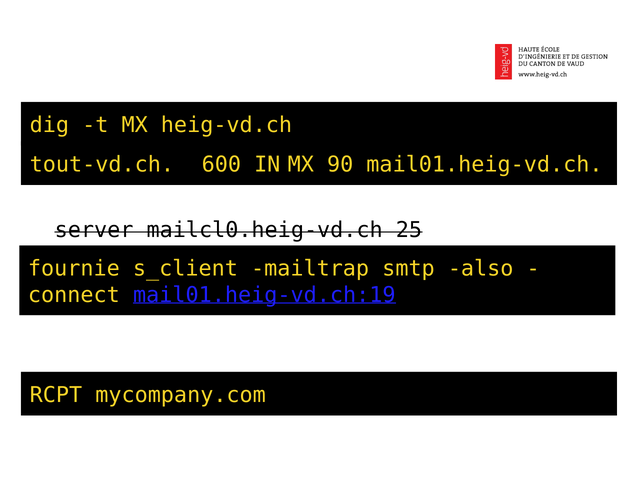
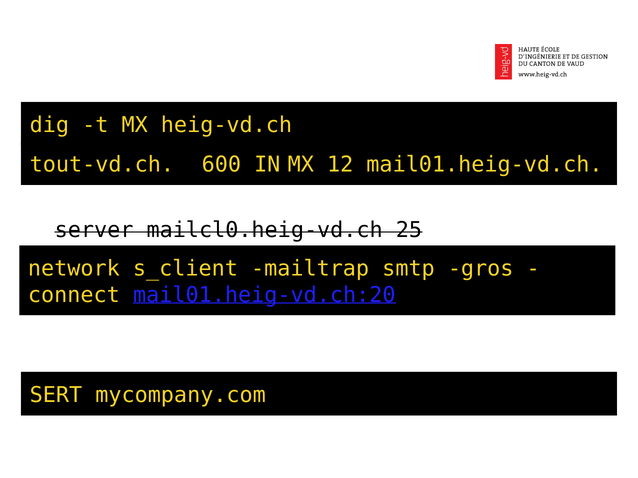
90: 90 -> 12
fournie: fournie -> network
also: also -> gros
mail01.heig-vd.ch:19: mail01.heig-vd.ch:19 -> mail01.heig-vd.ch:20
RCPT: RCPT -> SERT
